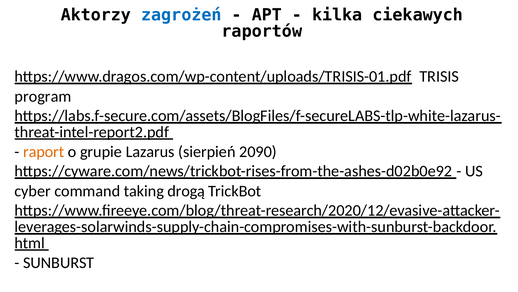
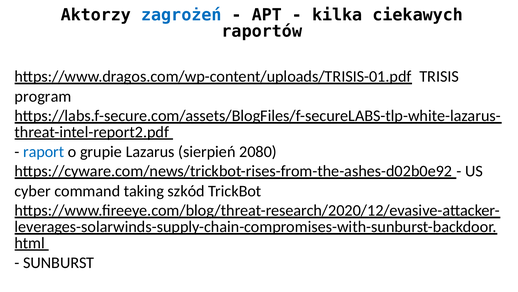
raport colour: orange -> blue
2090: 2090 -> 2080
drogą: drogą -> szkód
